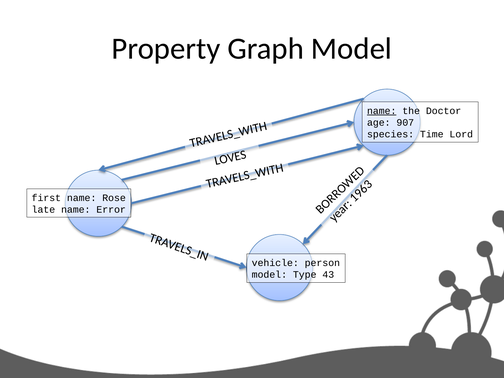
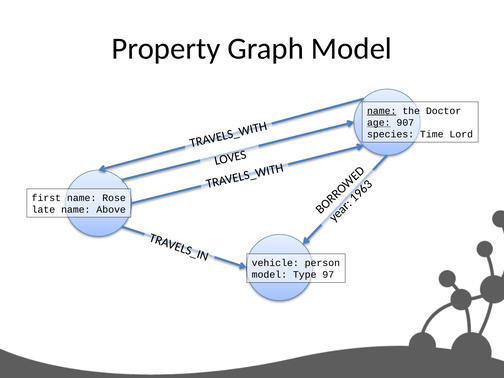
age underline: none -> present
Error: Error -> Above
43: 43 -> 97
